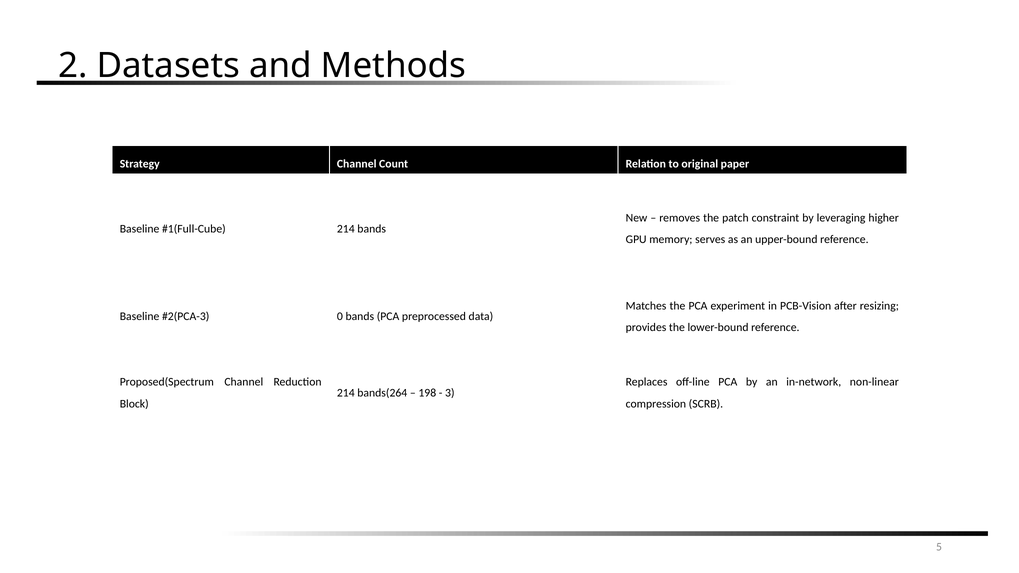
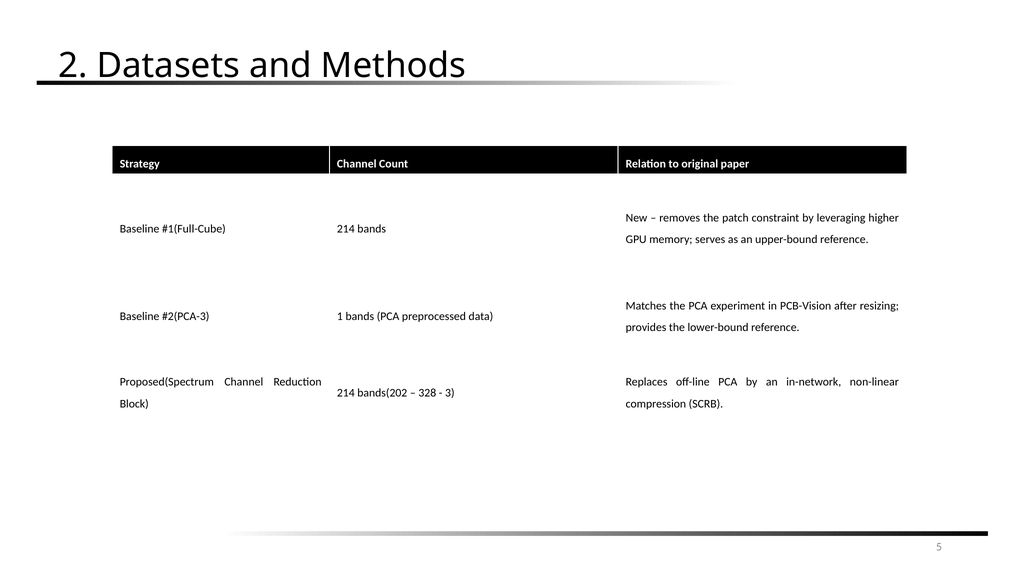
0: 0 -> 1
bands(264: bands(264 -> bands(202
198: 198 -> 328
